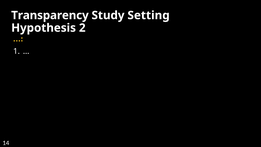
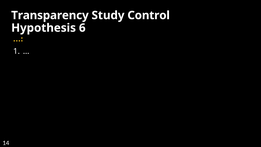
Setting: Setting -> Control
2: 2 -> 6
